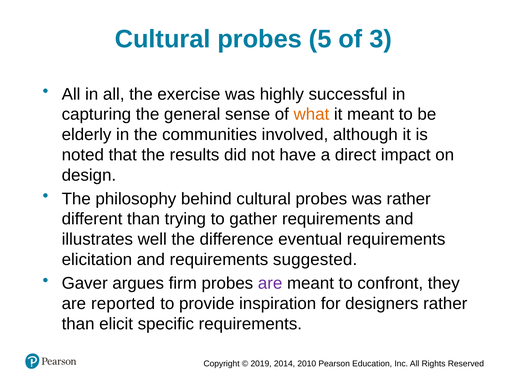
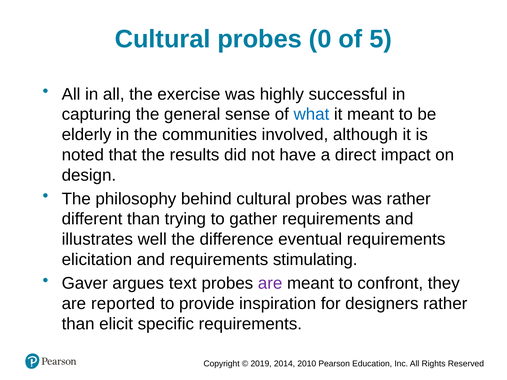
5: 5 -> 0
3: 3 -> 5
what colour: orange -> blue
suggested: suggested -> stimulating
firm: firm -> text
